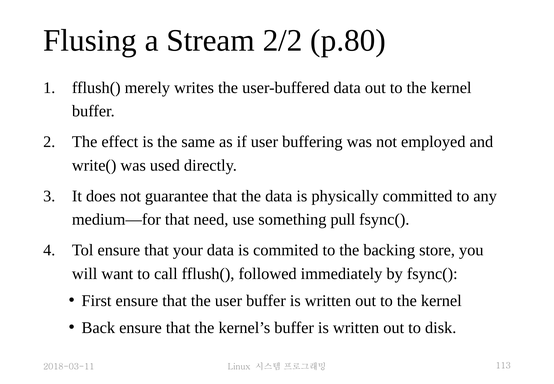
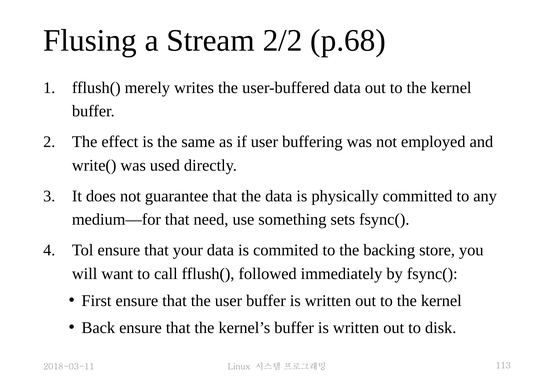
p.80: p.80 -> p.68
pull: pull -> sets
